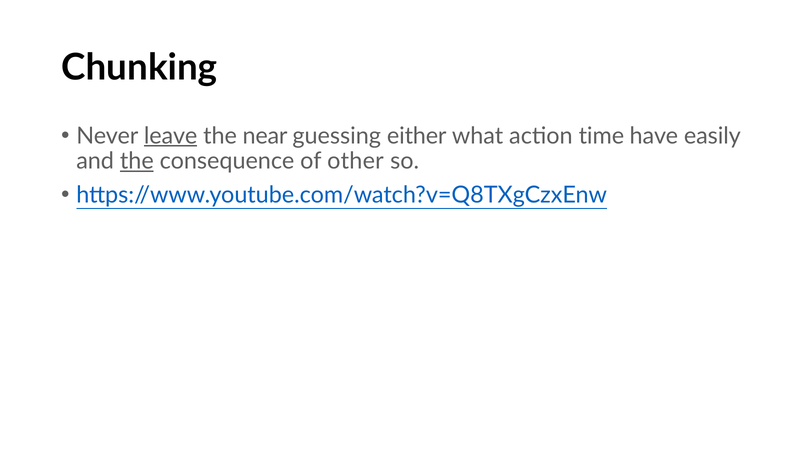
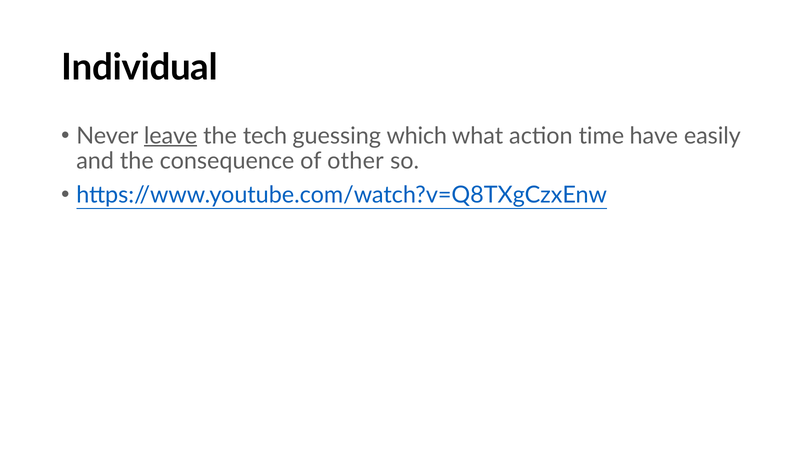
Chunking: Chunking -> Individual
near: near -> tech
either: either -> which
the at (137, 161) underline: present -> none
